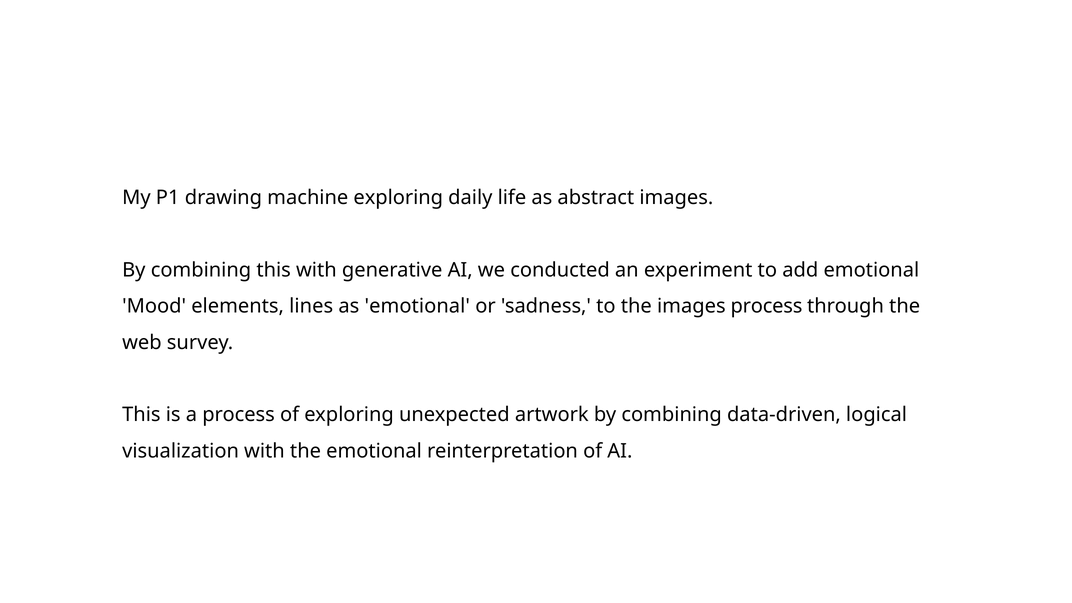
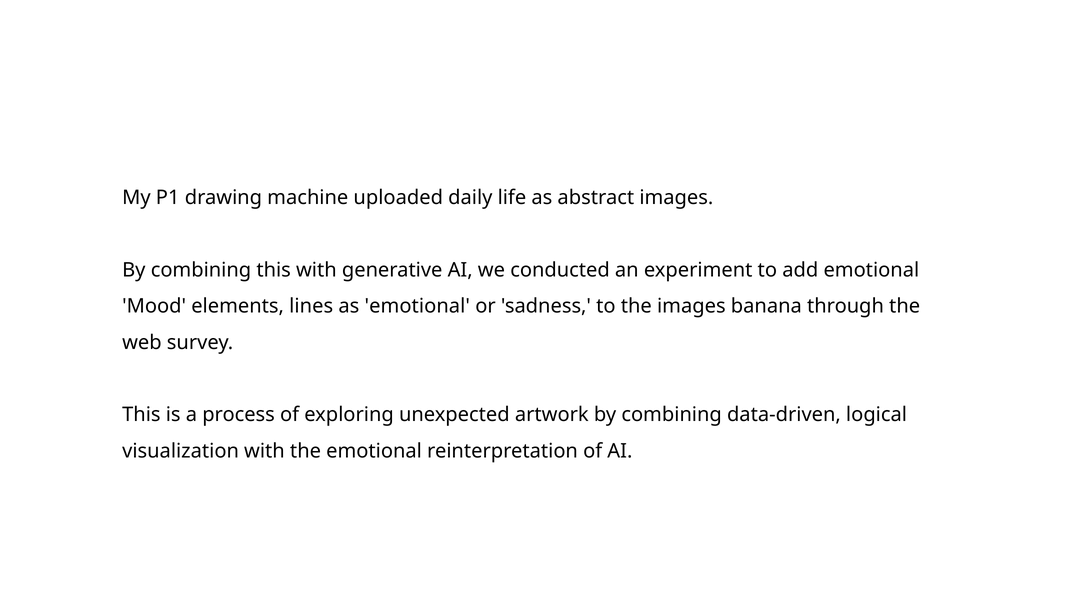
machine exploring: exploring -> uploaded
images process: process -> banana
